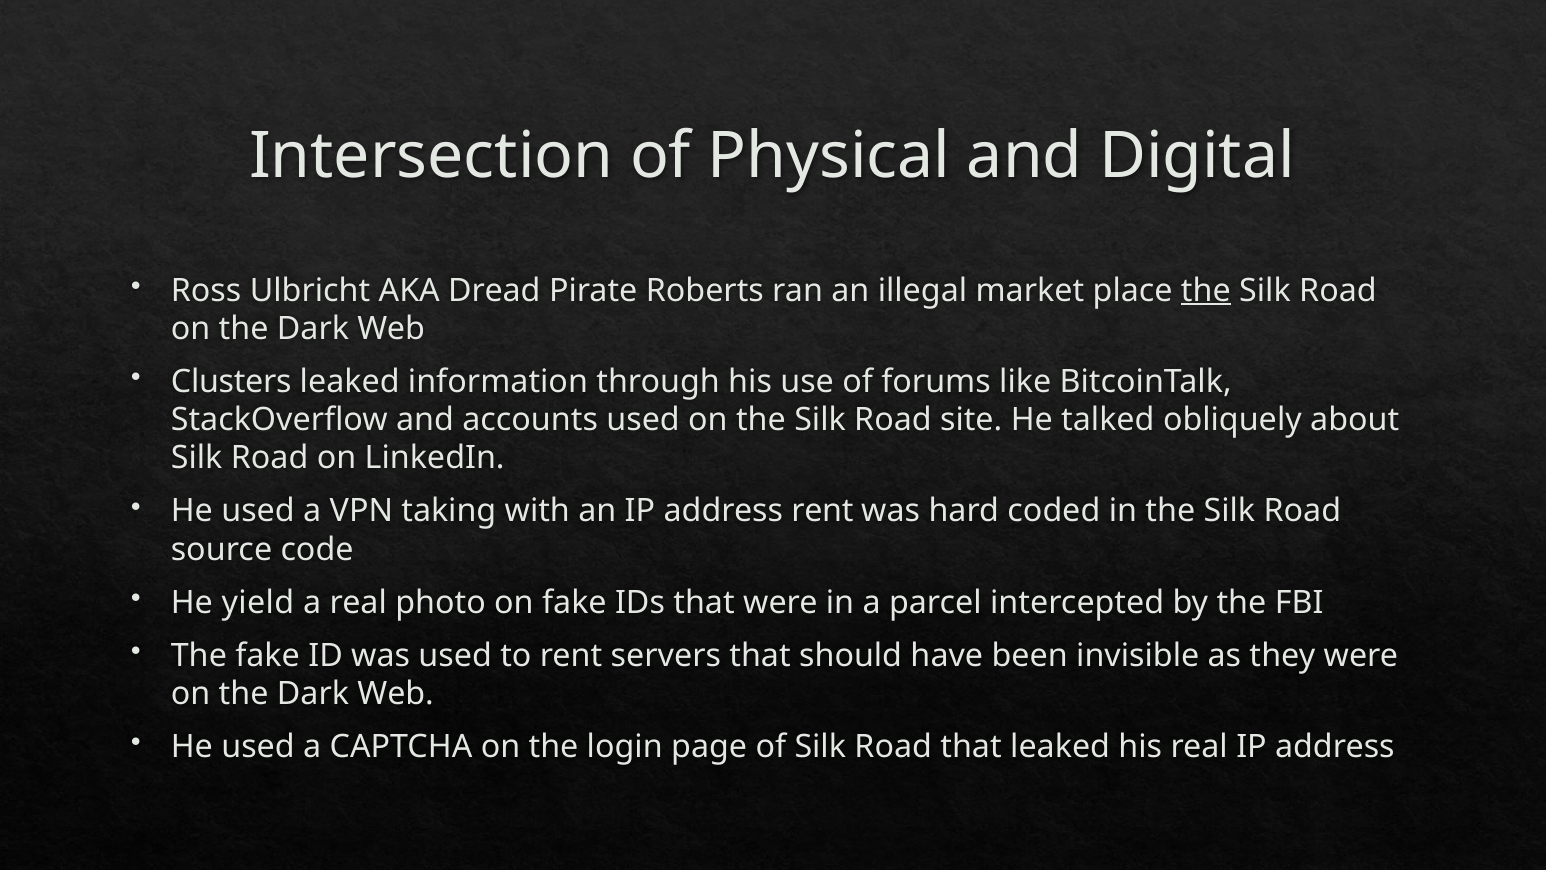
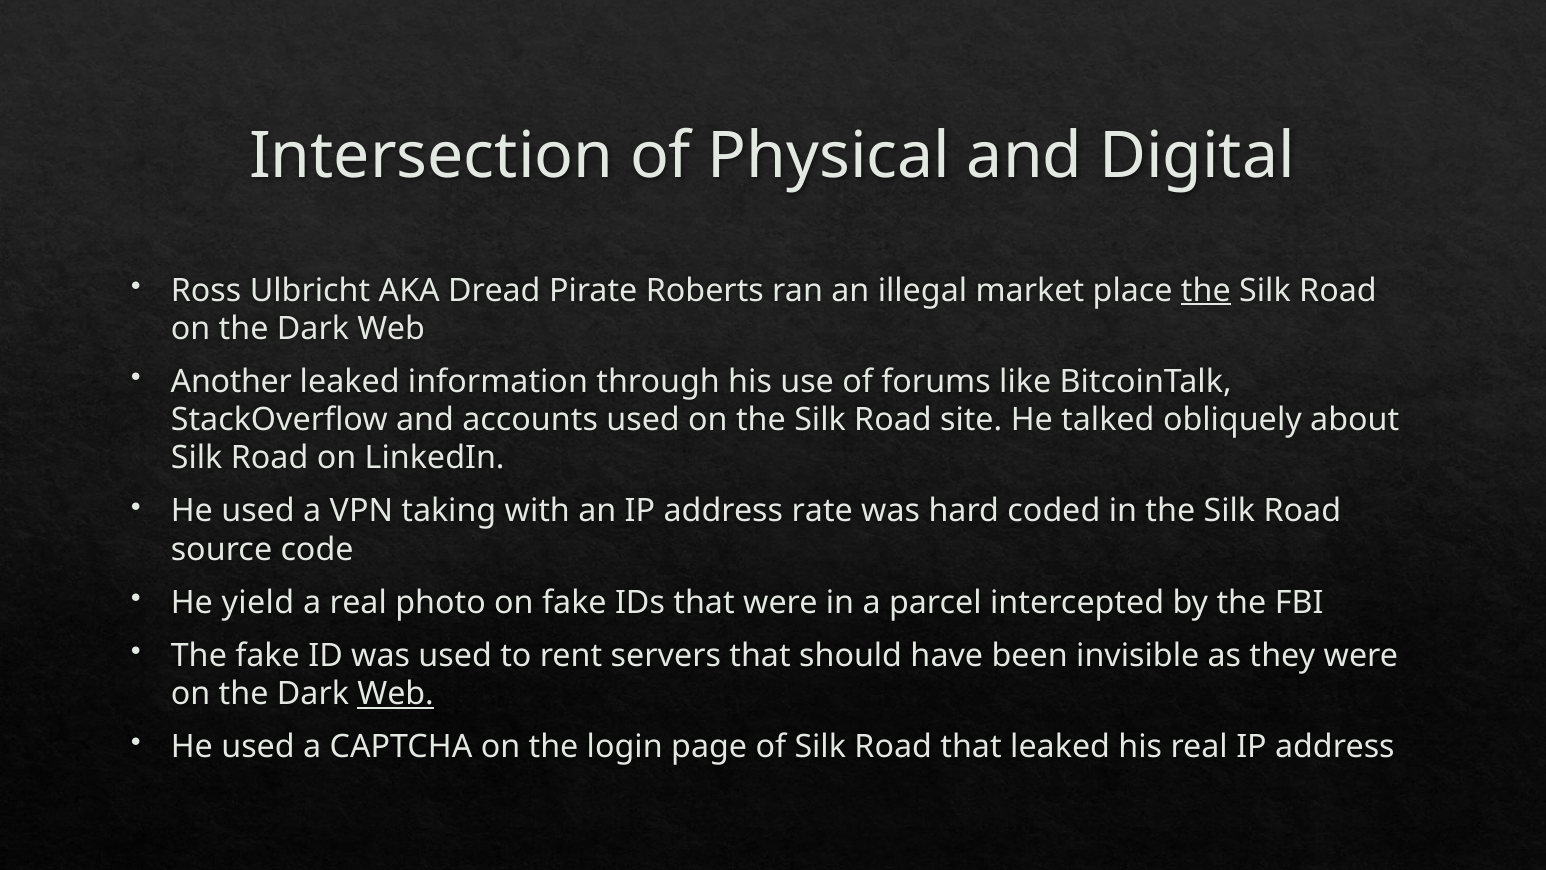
Clusters: Clusters -> Another
address rent: rent -> rate
Web at (396, 694) underline: none -> present
